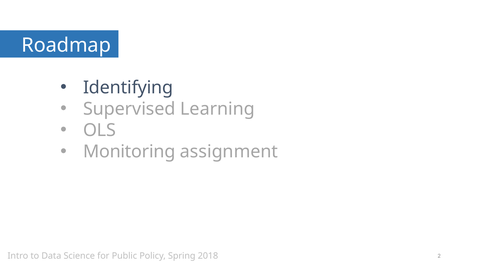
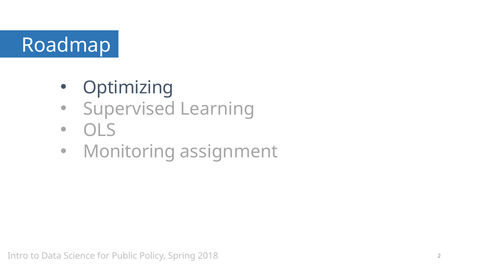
Identifying: Identifying -> Optimizing
